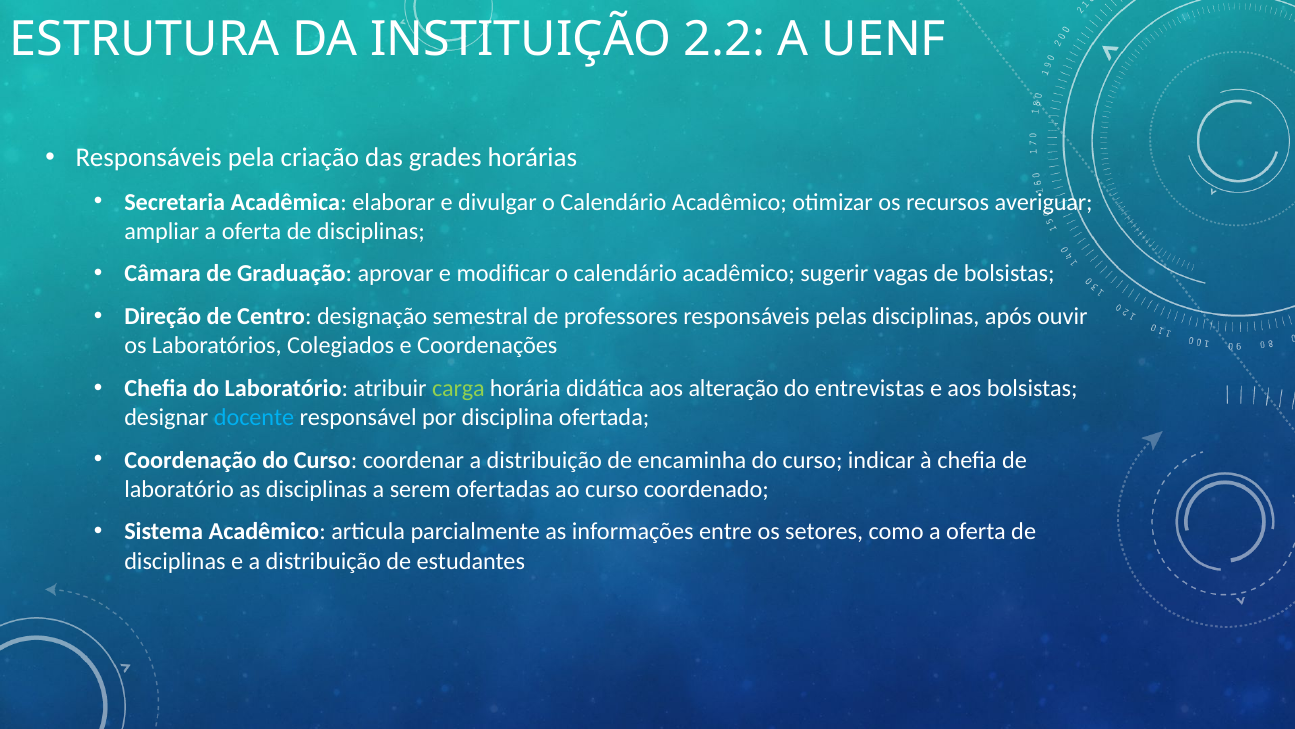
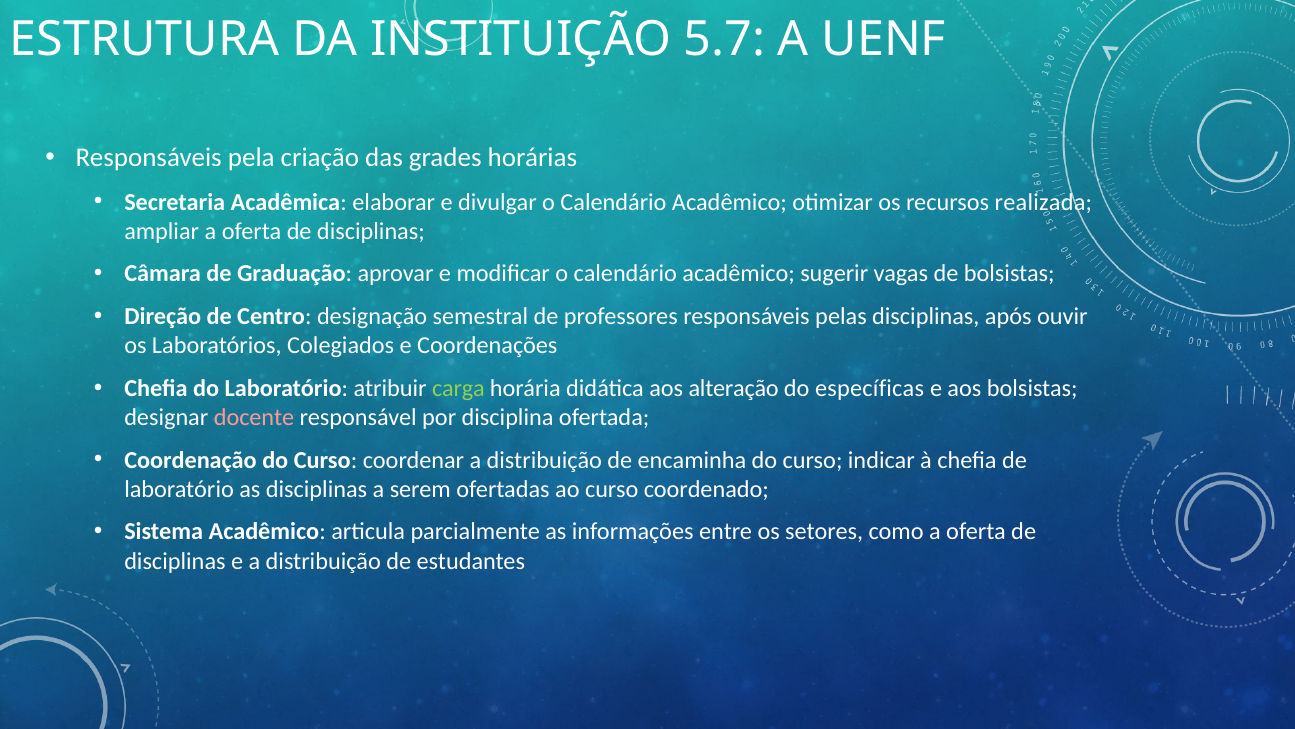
2.2: 2.2 -> 5.7
averiguar: averiguar -> realizada
entrevistas: entrevistas -> específicas
docente colour: light blue -> pink
